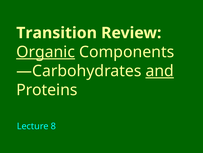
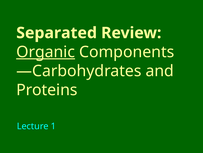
Transition: Transition -> Separated
and underline: present -> none
8: 8 -> 1
